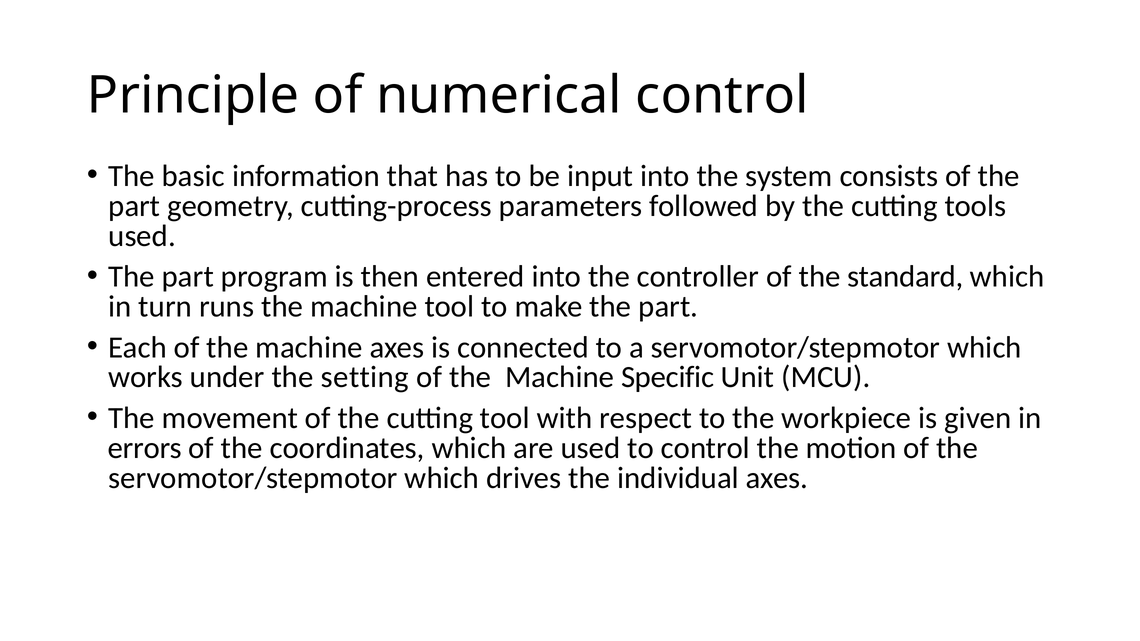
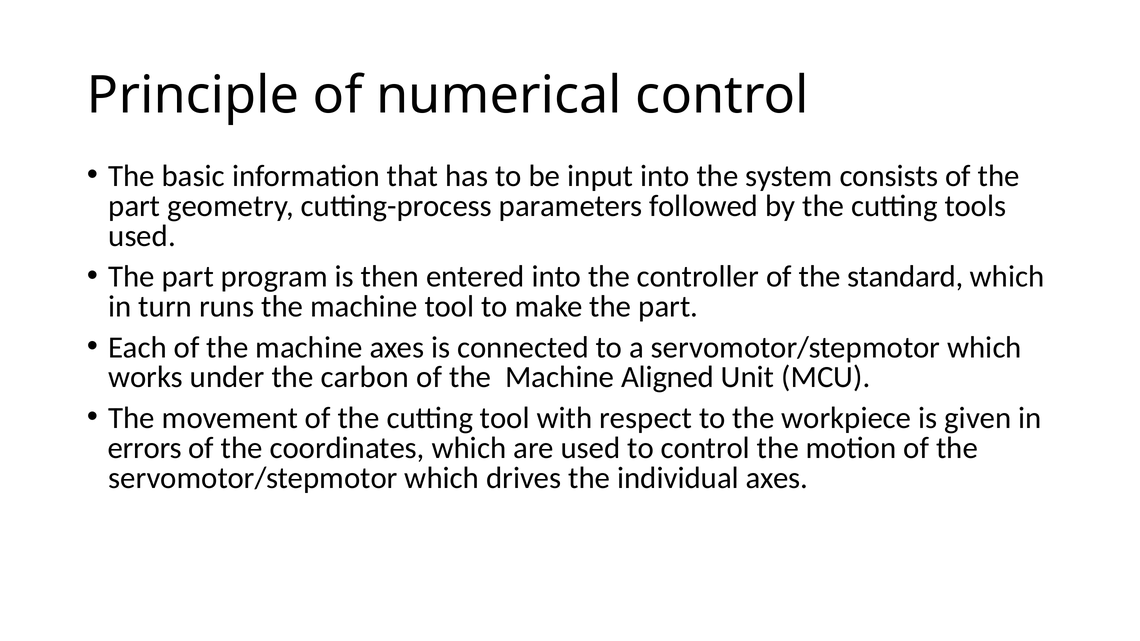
setting: setting -> carbon
Specific: Specific -> Aligned
